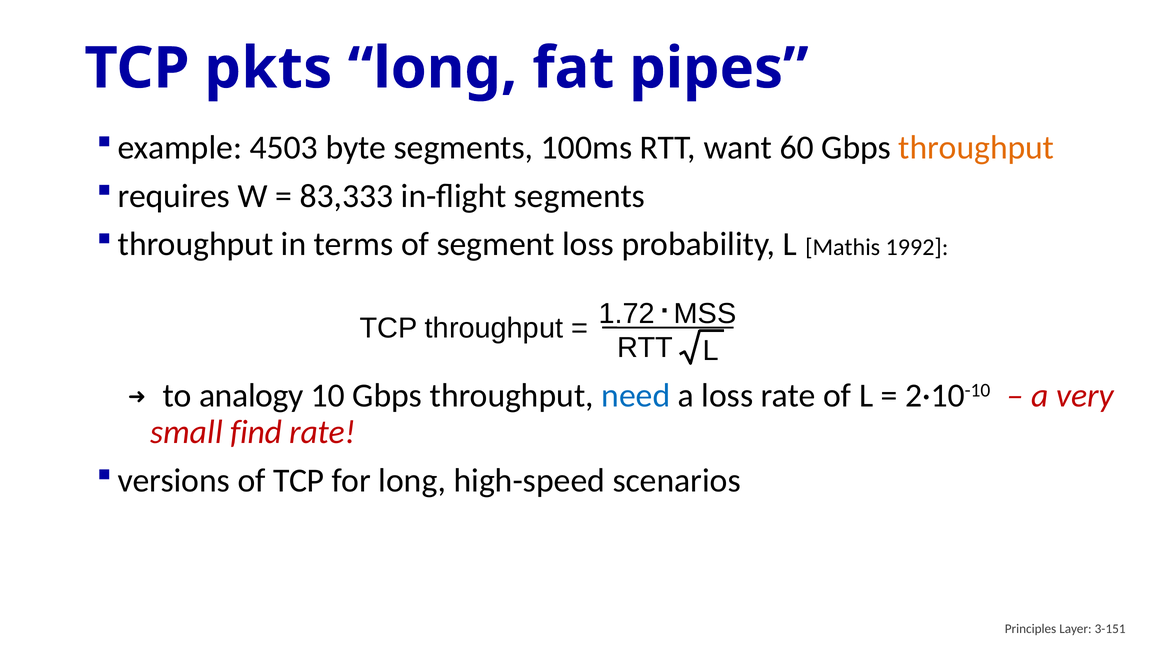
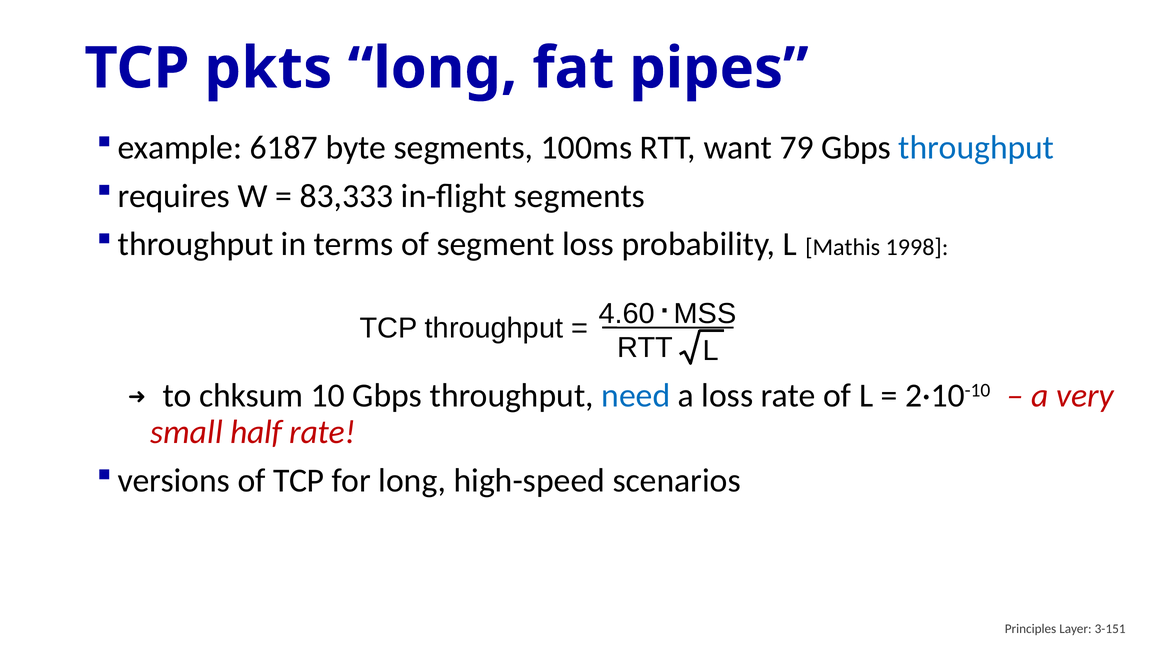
4503: 4503 -> 6187
60: 60 -> 79
throughput at (976, 148) colour: orange -> blue
1992: 1992 -> 1998
1.72: 1.72 -> 4.60
analogy: analogy -> chksum
find: find -> half
